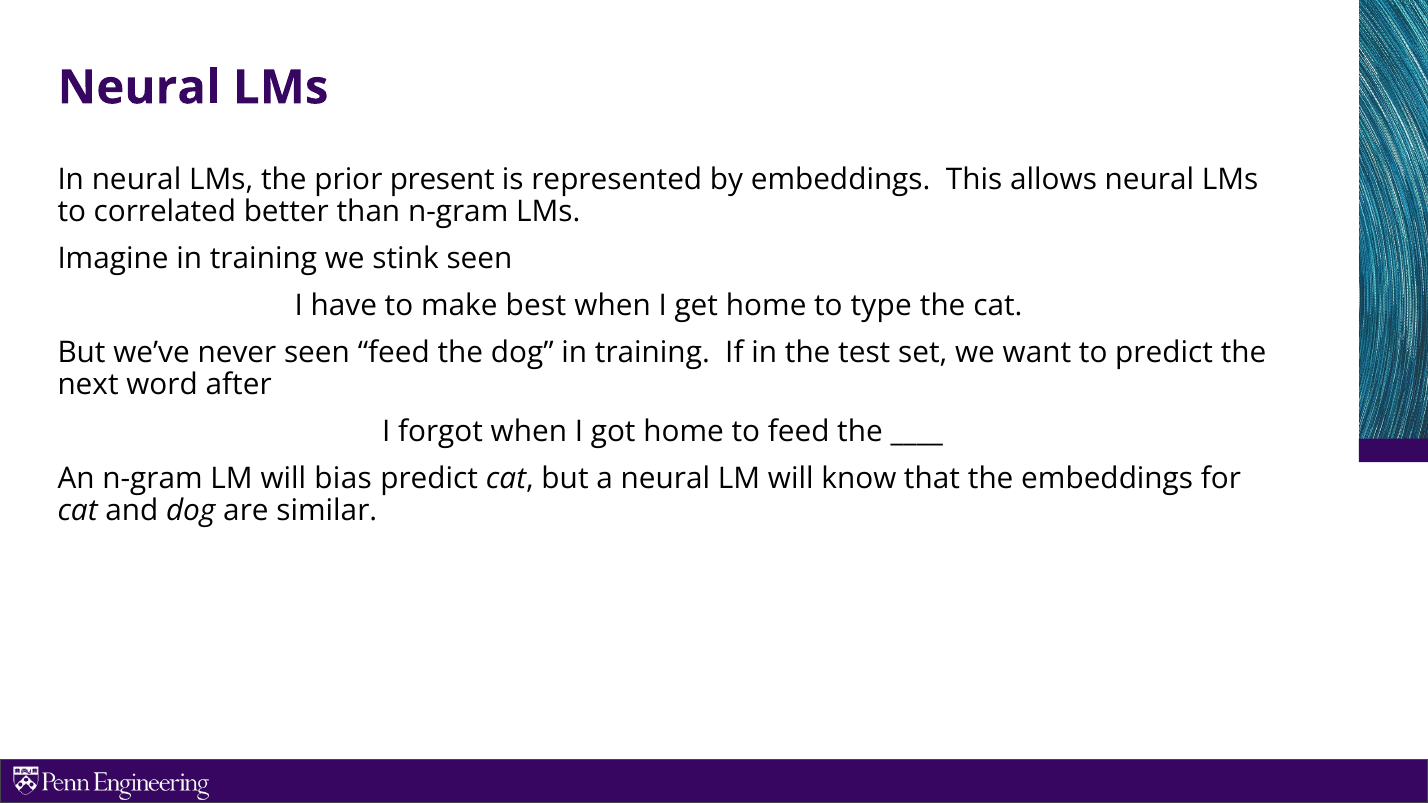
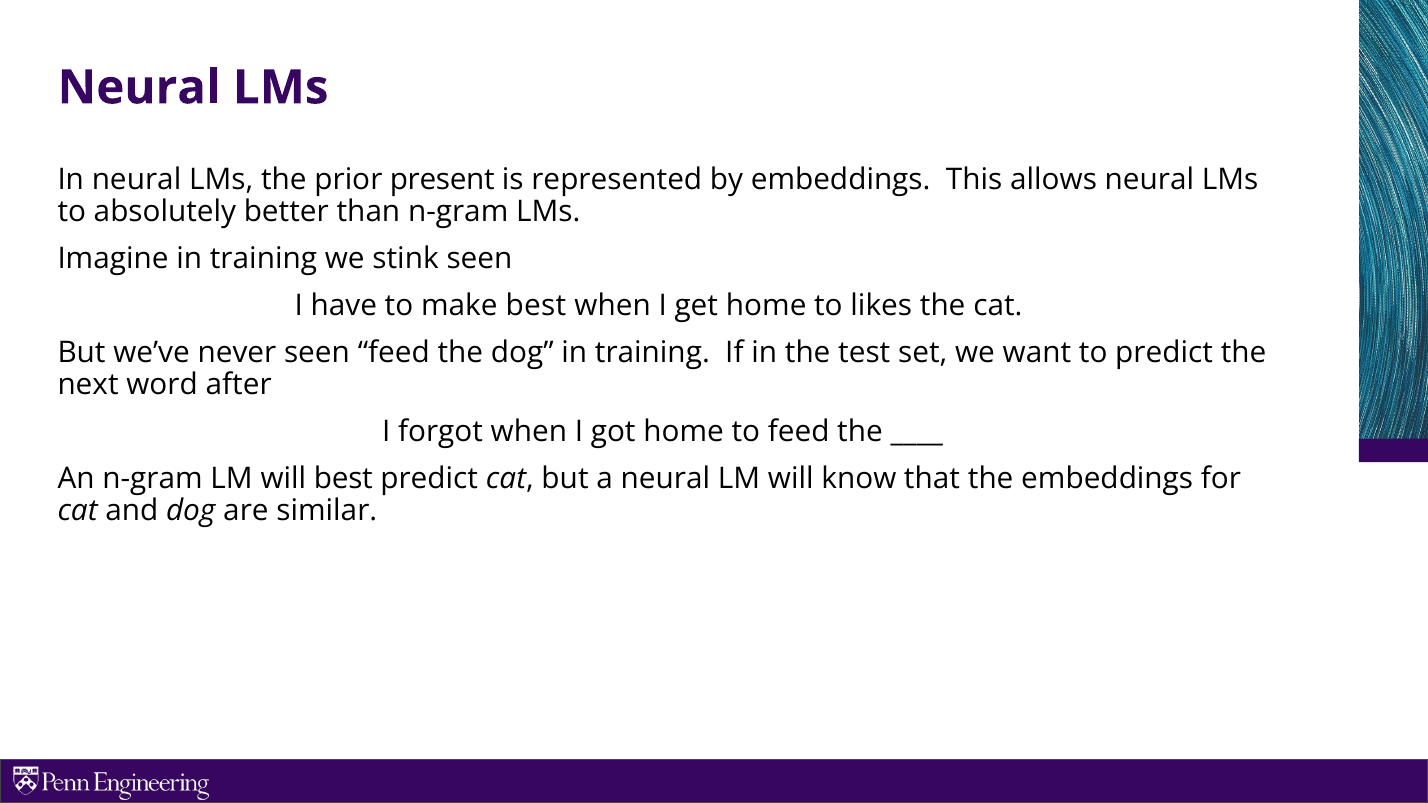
correlated: correlated -> absolutely
type: type -> likes
will bias: bias -> best
